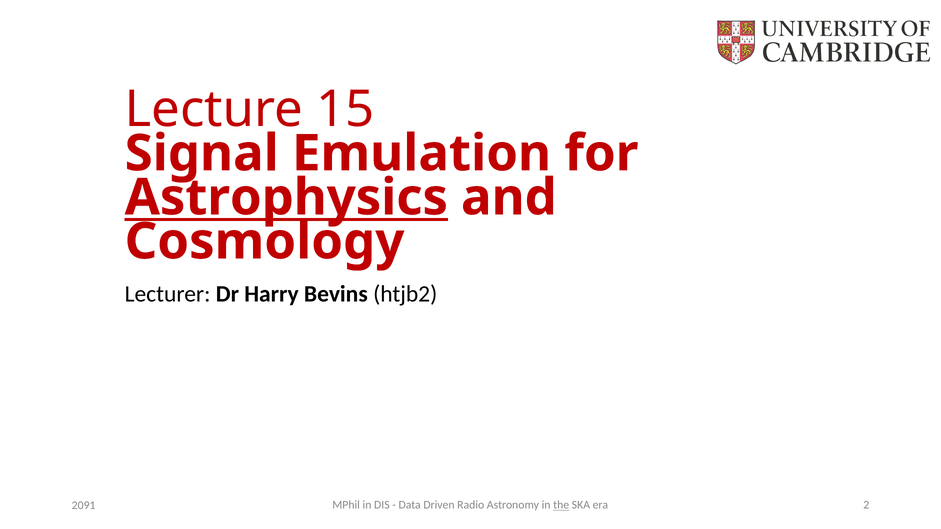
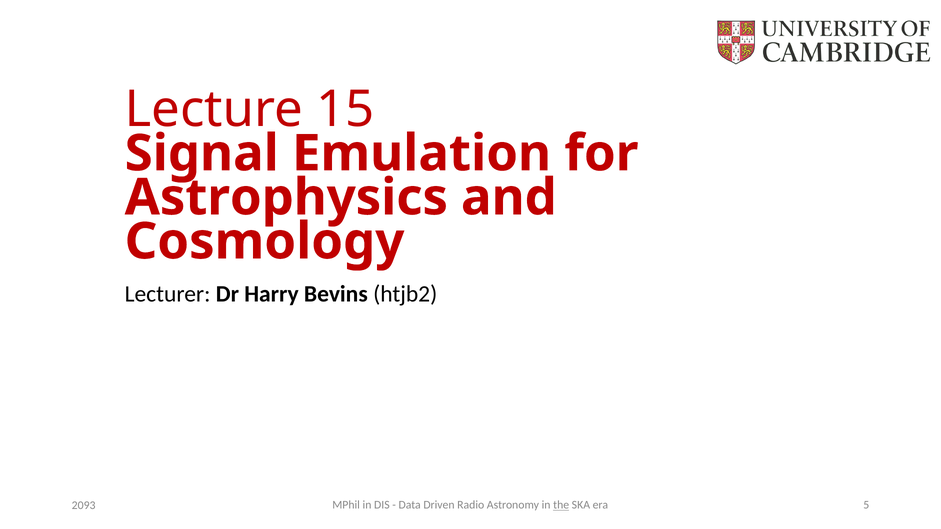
Astrophysics underline: present -> none
2: 2 -> 5
2091: 2091 -> 2093
